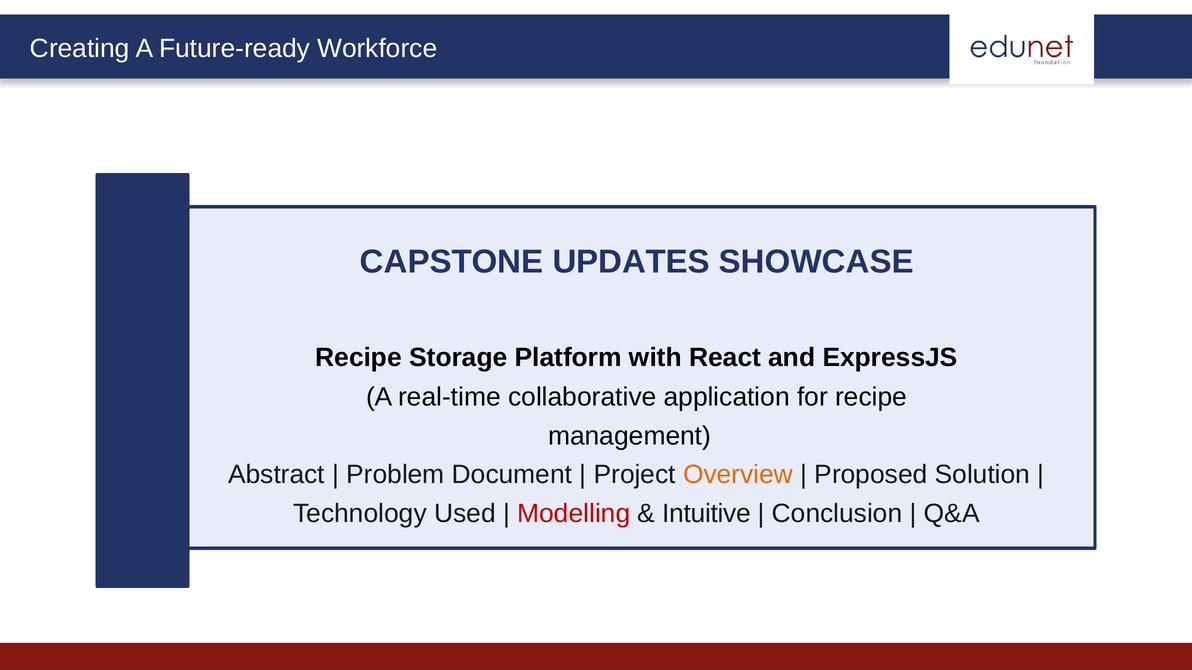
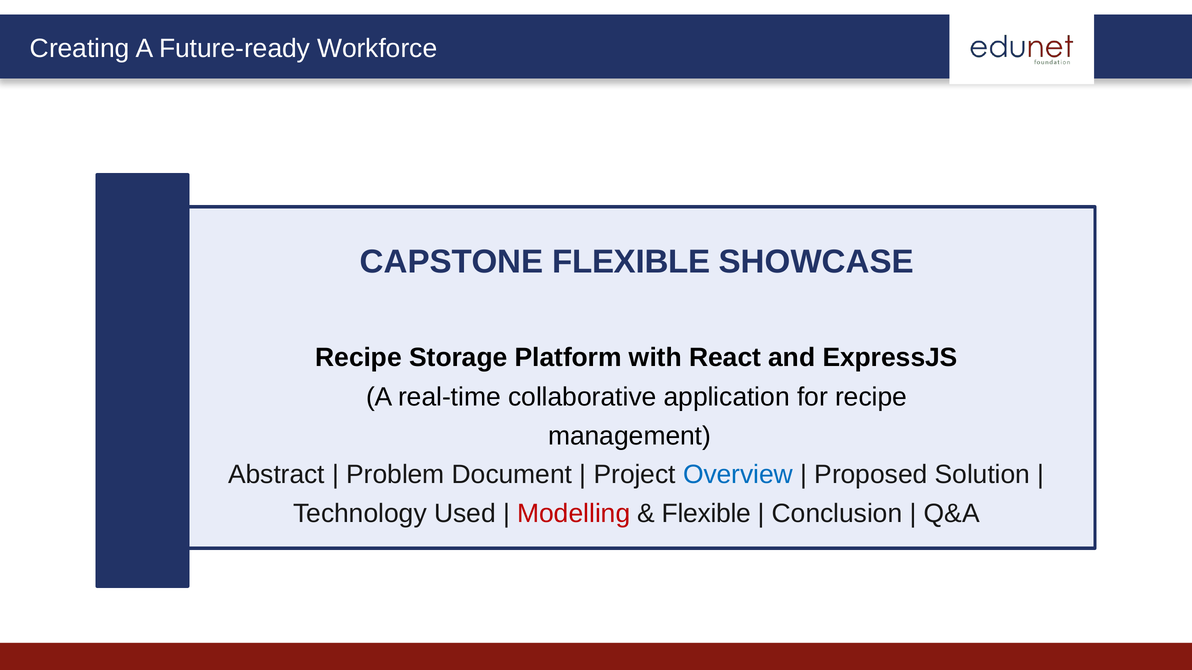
CAPSTONE UPDATES: UPDATES -> FLEXIBLE
Overview colour: orange -> blue
Intuitive at (707, 514): Intuitive -> Flexible
